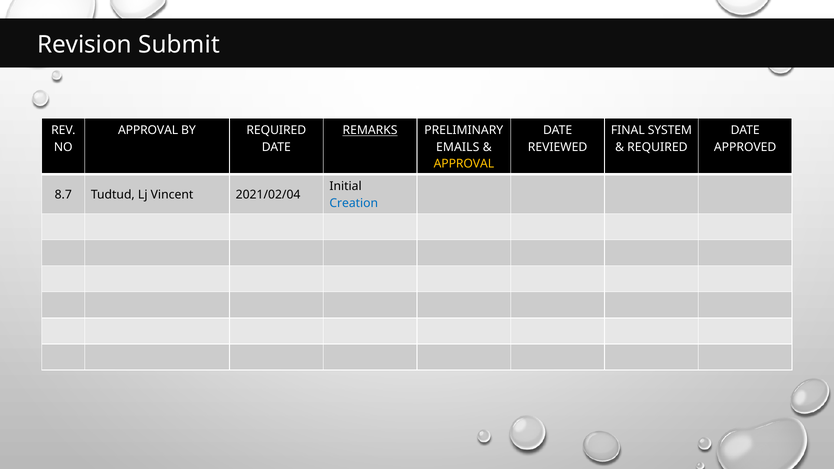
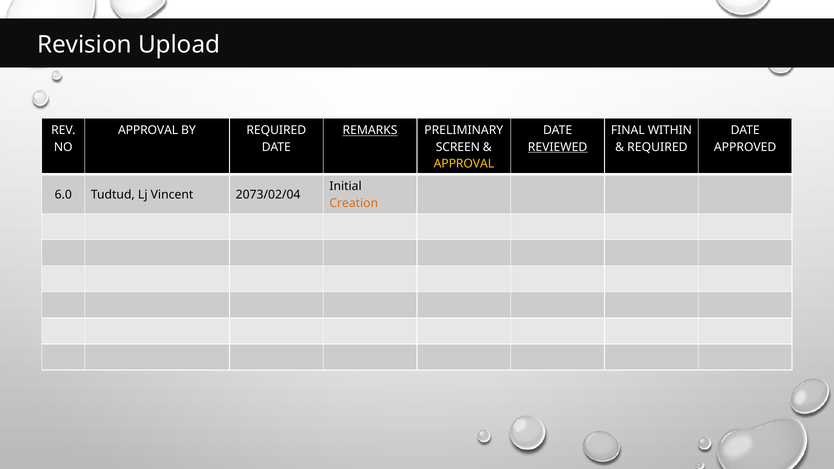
Submit: Submit -> Upload
SYSTEM: SYSTEM -> WITHIN
EMAILS: EMAILS -> SCREEN
REVIEWED underline: none -> present
8.7: 8.7 -> 6.0
2021/02/04: 2021/02/04 -> 2073/02/04
Creation colour: blue -> orange
